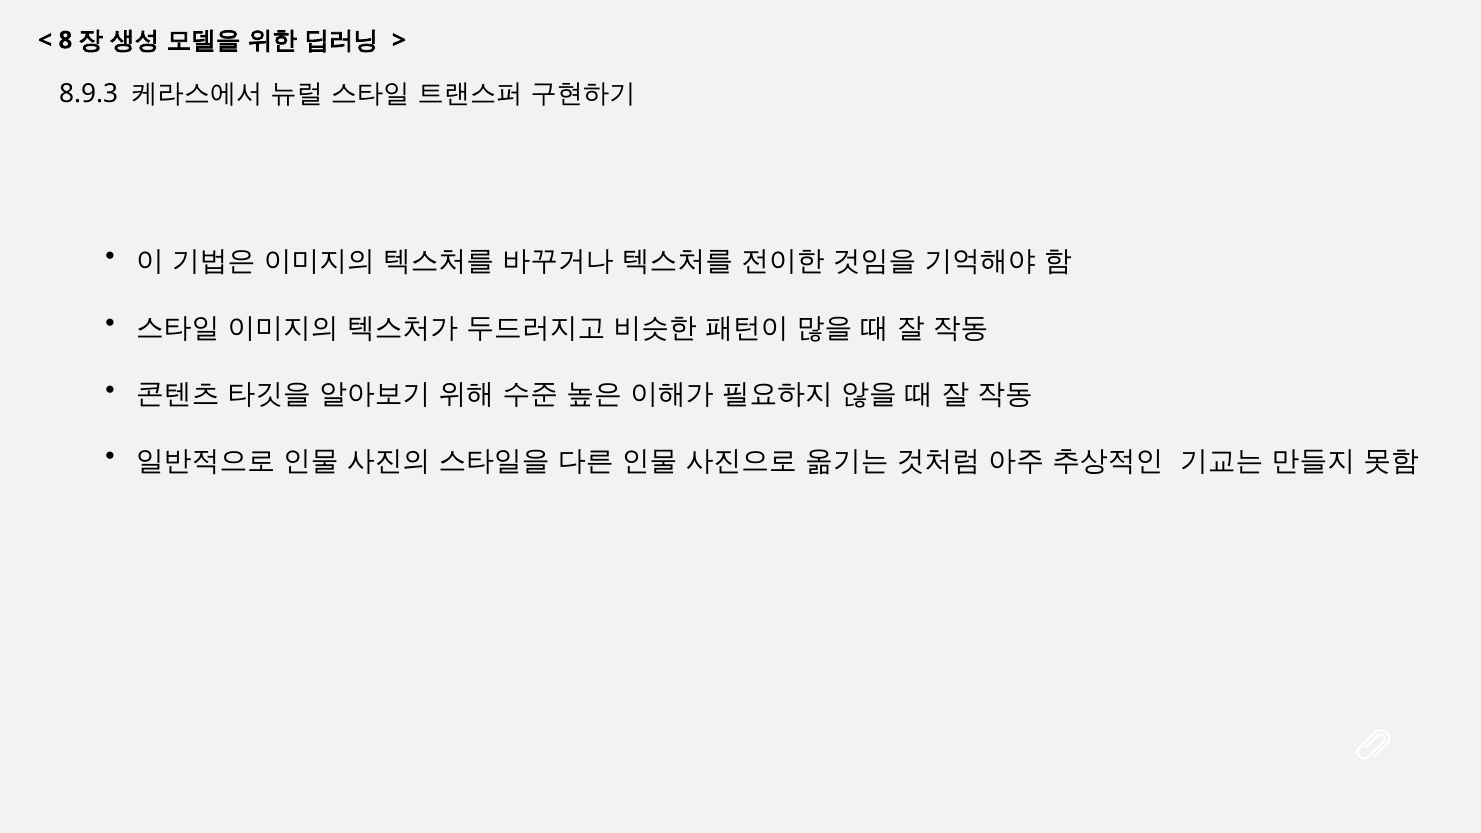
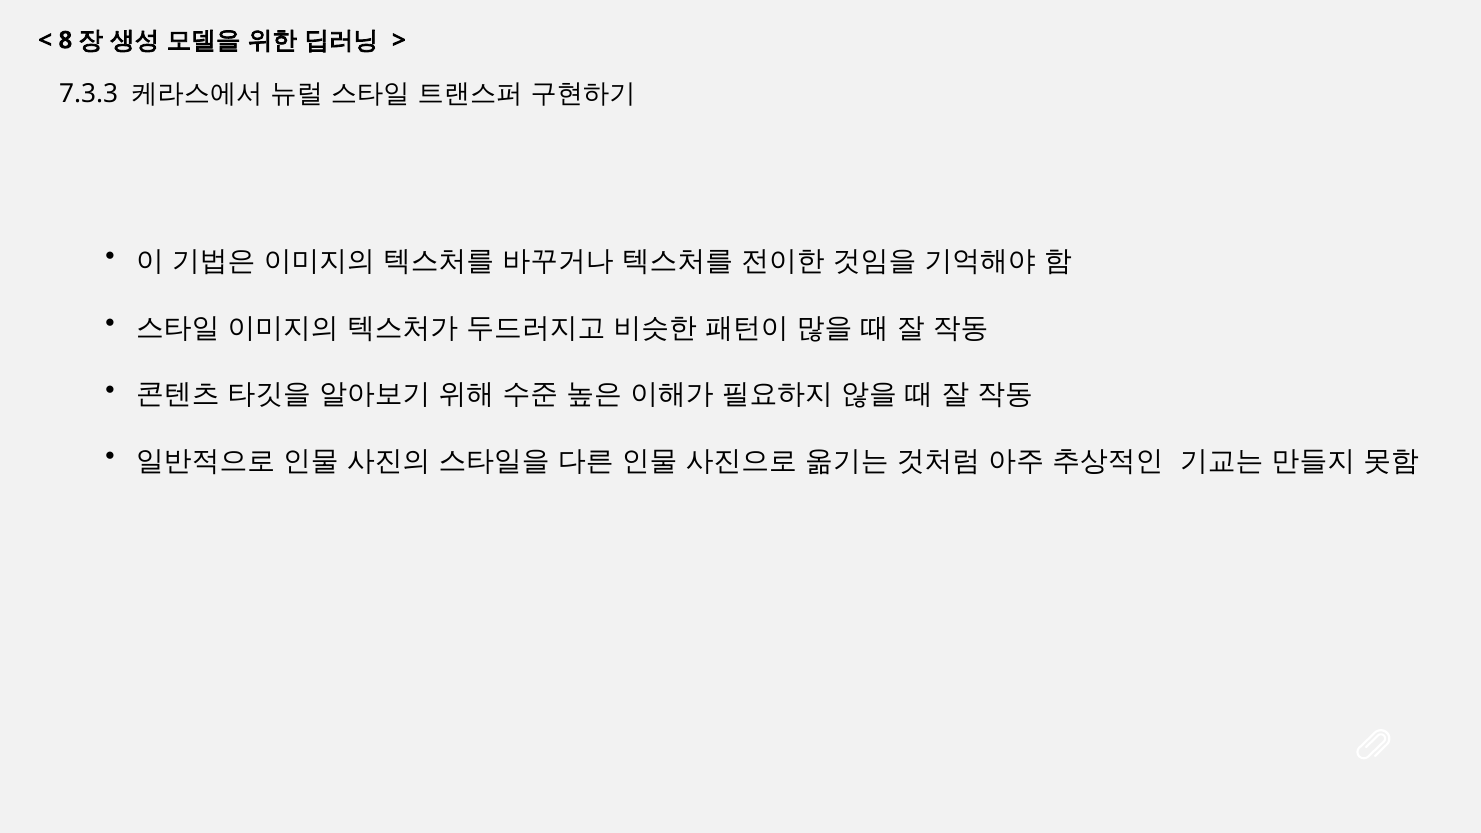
8.9.3: 8.9.3 -> 7.3.3
